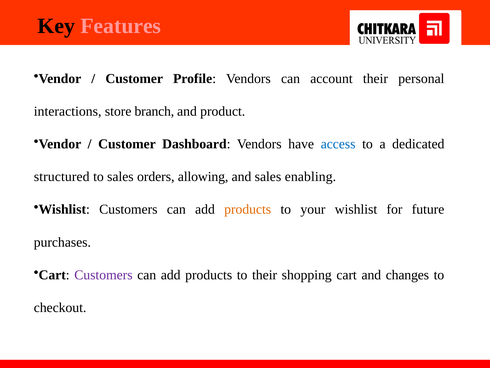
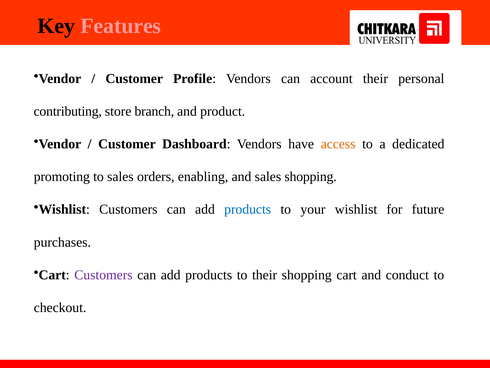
interactions: interactions -> contributing
access colour: blue -> orange
structured: structured -> promoting
allowing: allowing -> enabling
sales enabling: enabling -> shopping
products at (248, 209) colour: orange -> blue
changes: changes -> conduct
